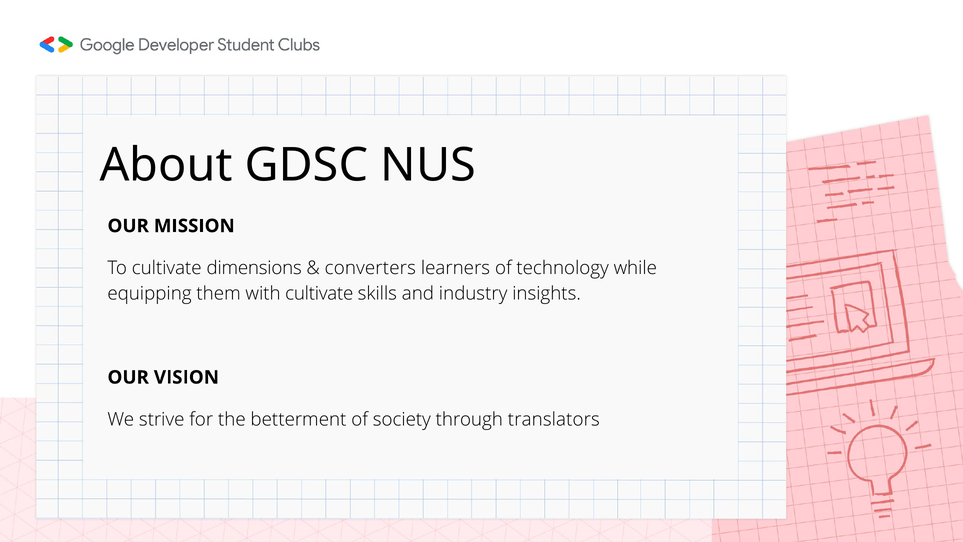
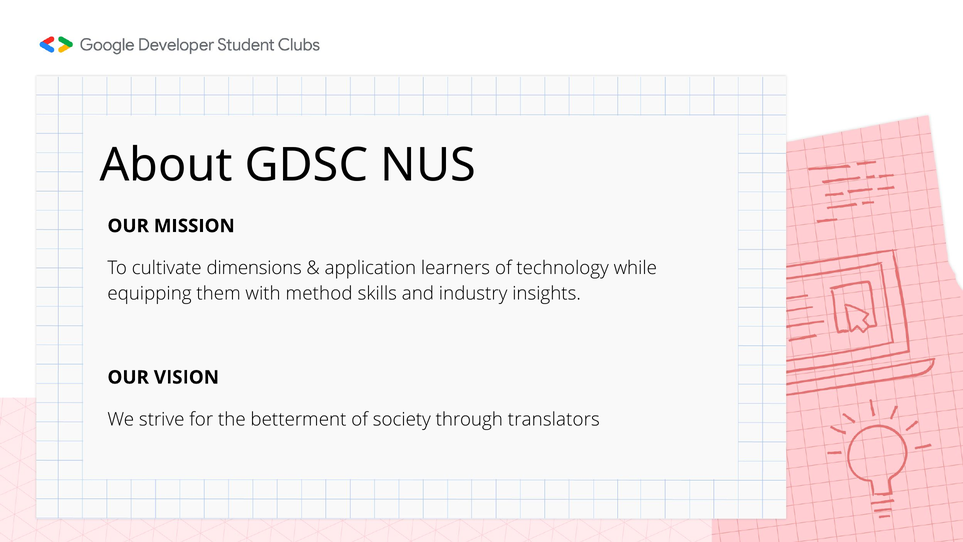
converters: converters -> application
with cultivate: cultivate -> method
